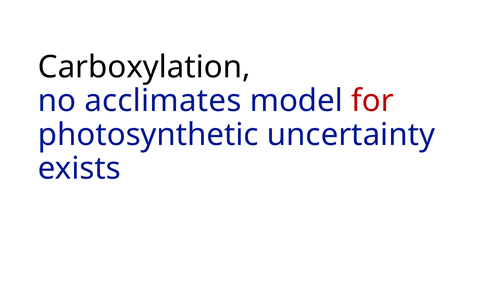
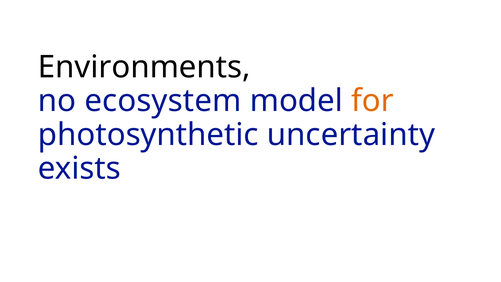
Carboxylation: Carboxylation -> Environments
acclimates: acclimates -> ecosystem
for colour: red -> orange
